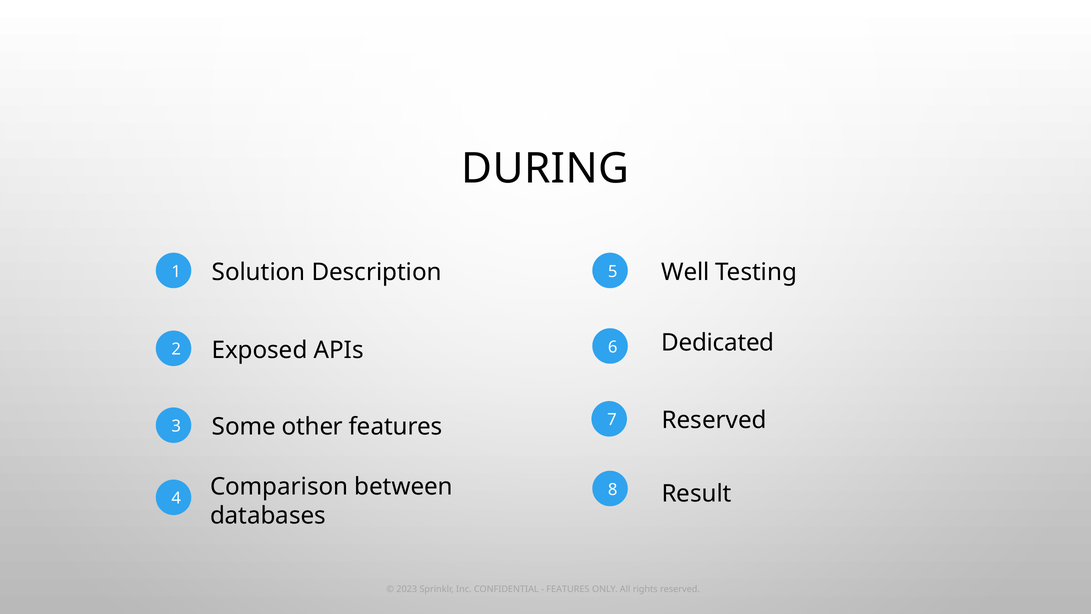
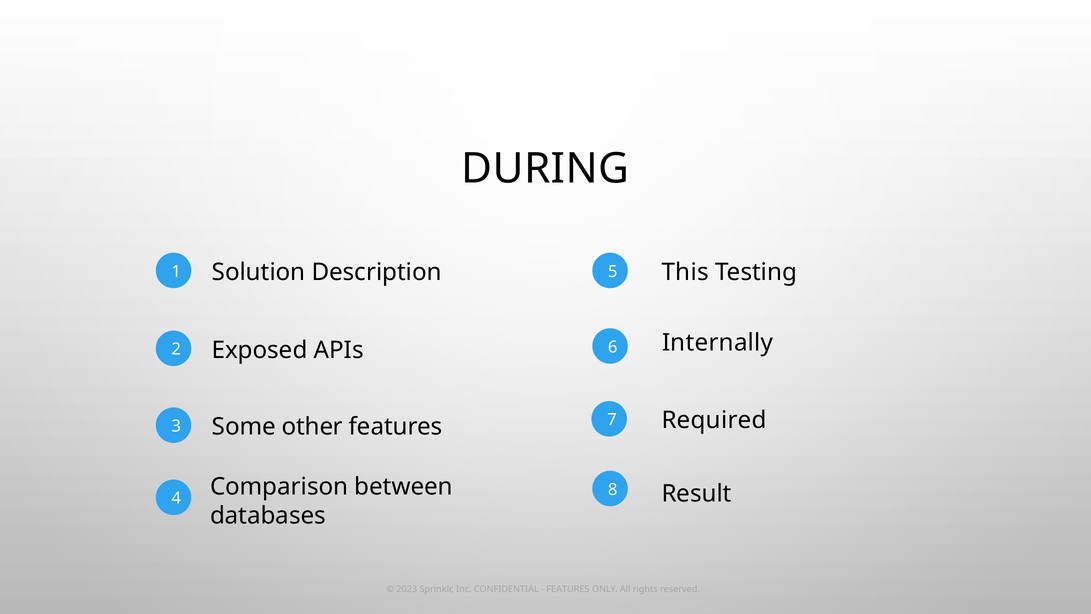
Well: Well -> This
Dedicated: Dedicated -> Internally
Reserved at (714, 420): Reserved -> Required
